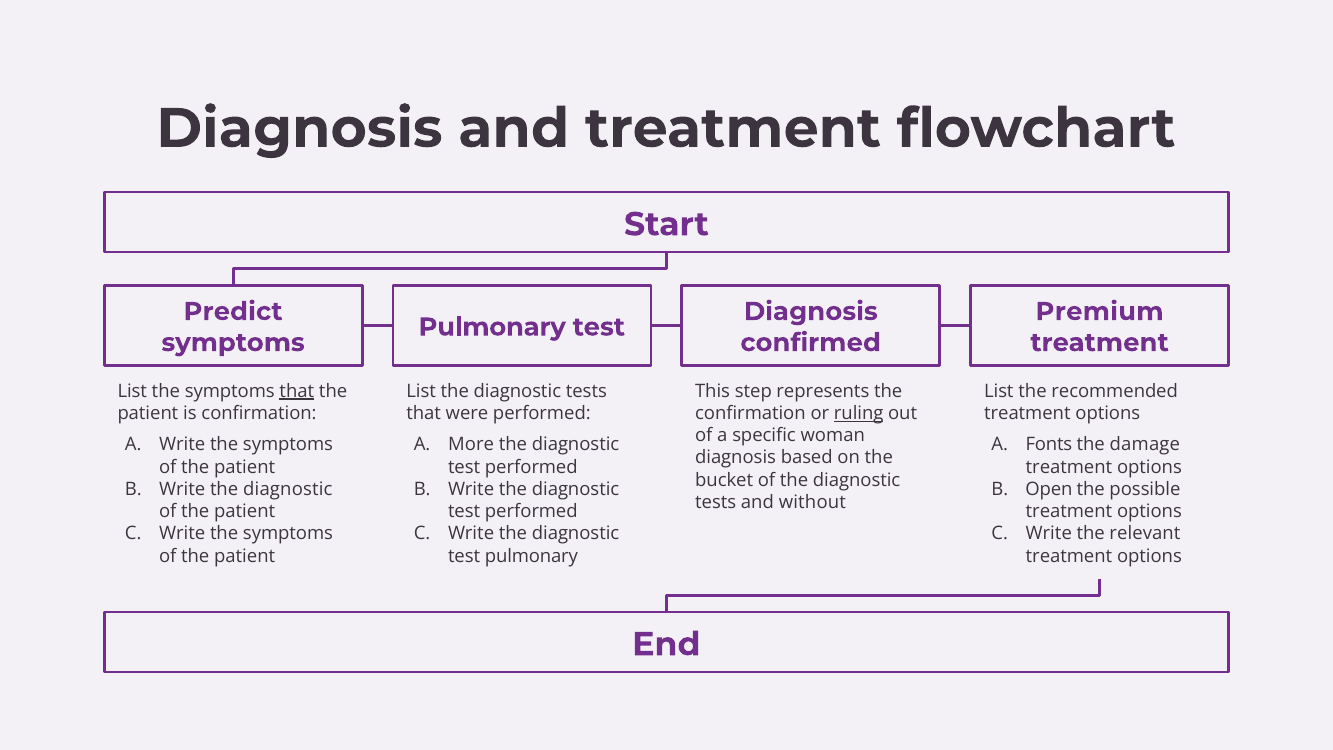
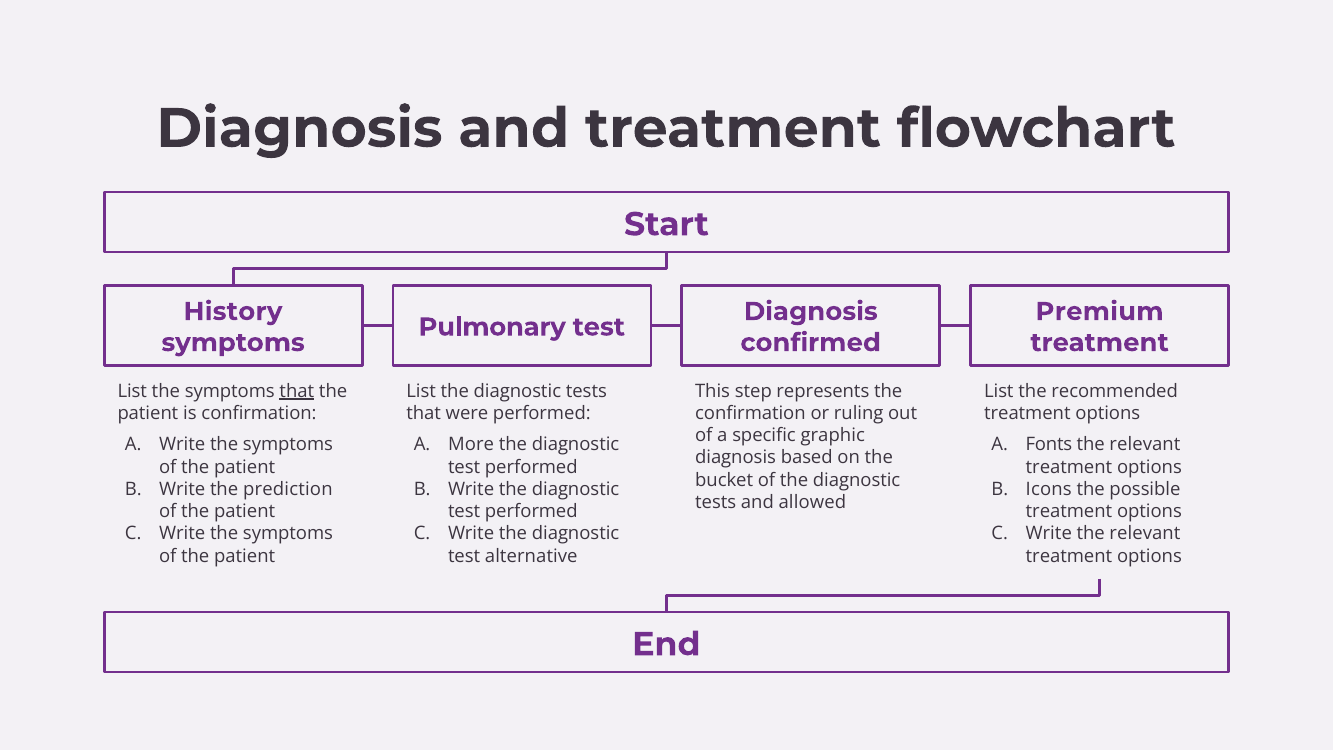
Predict: Predict -> History
ruling underline: present -> none
woman: woman -> graphic
damage at (1145, 445): damage -> relevant
diagnostic at (288, 489): diagnostic -> prediction
Open: Open -> Icons
without: without -> allowed
test pulmonary: pulmonary -> alternative
